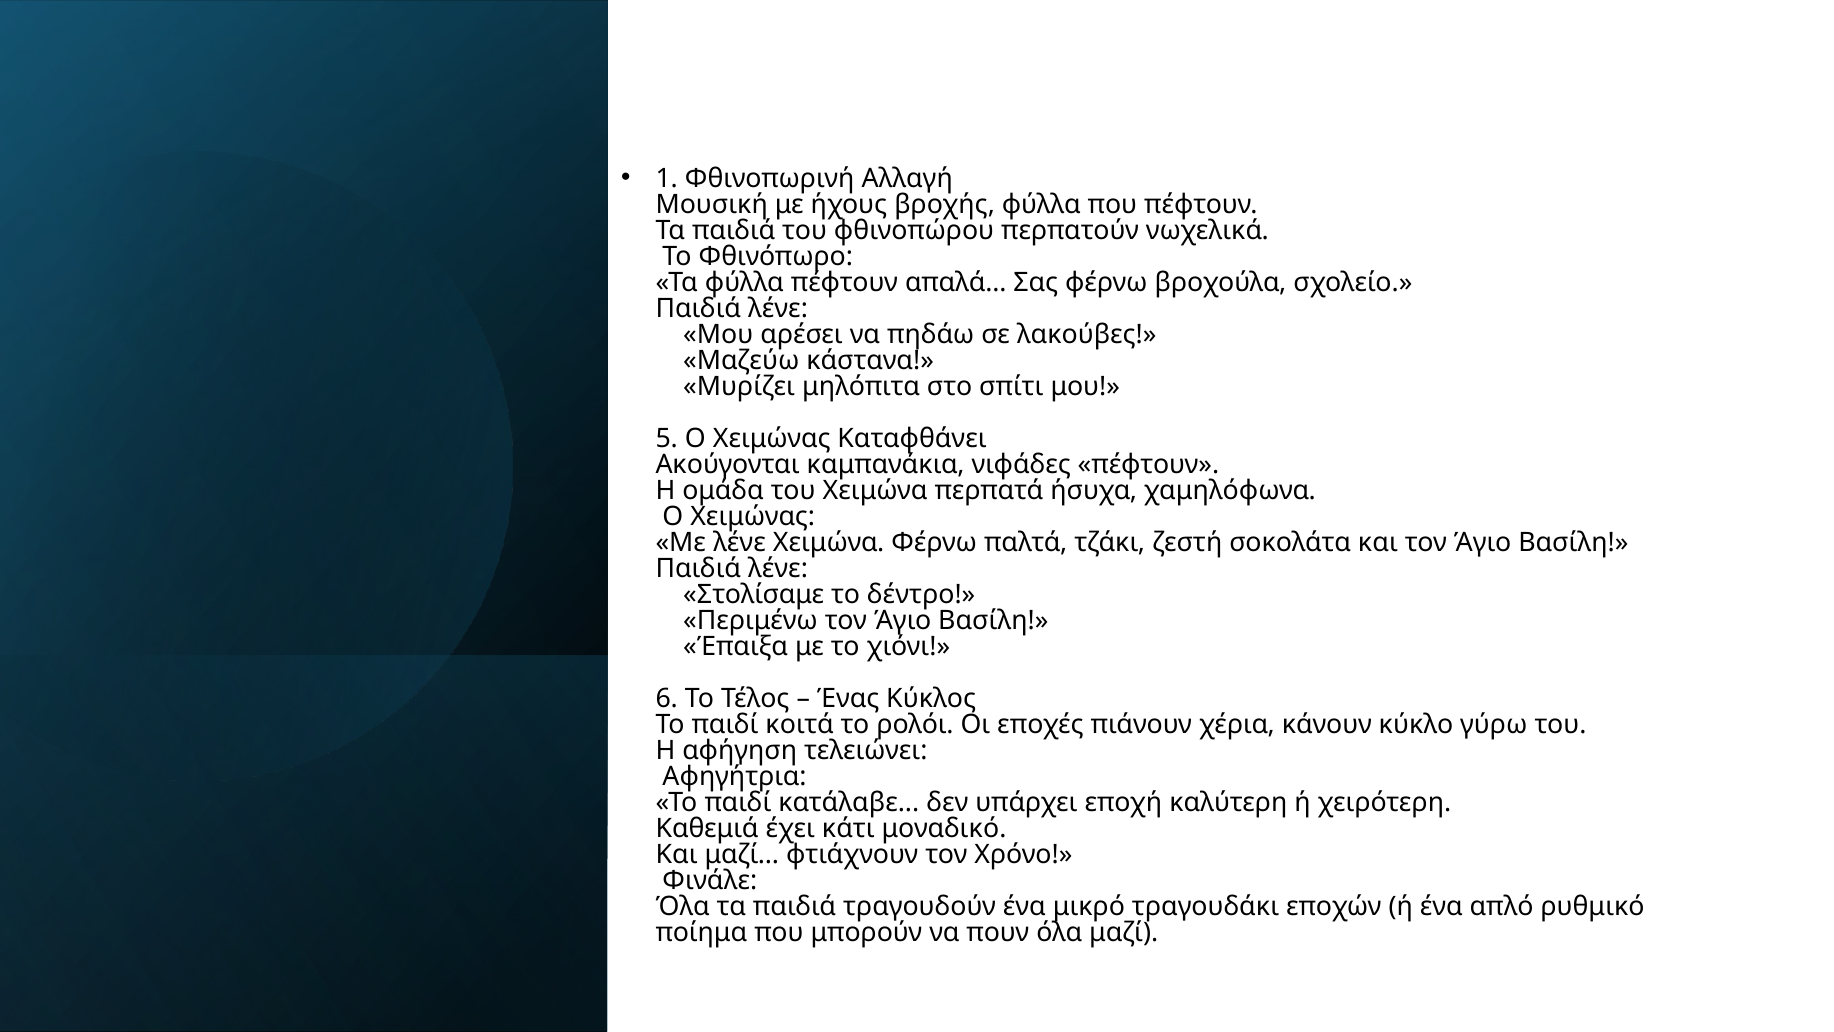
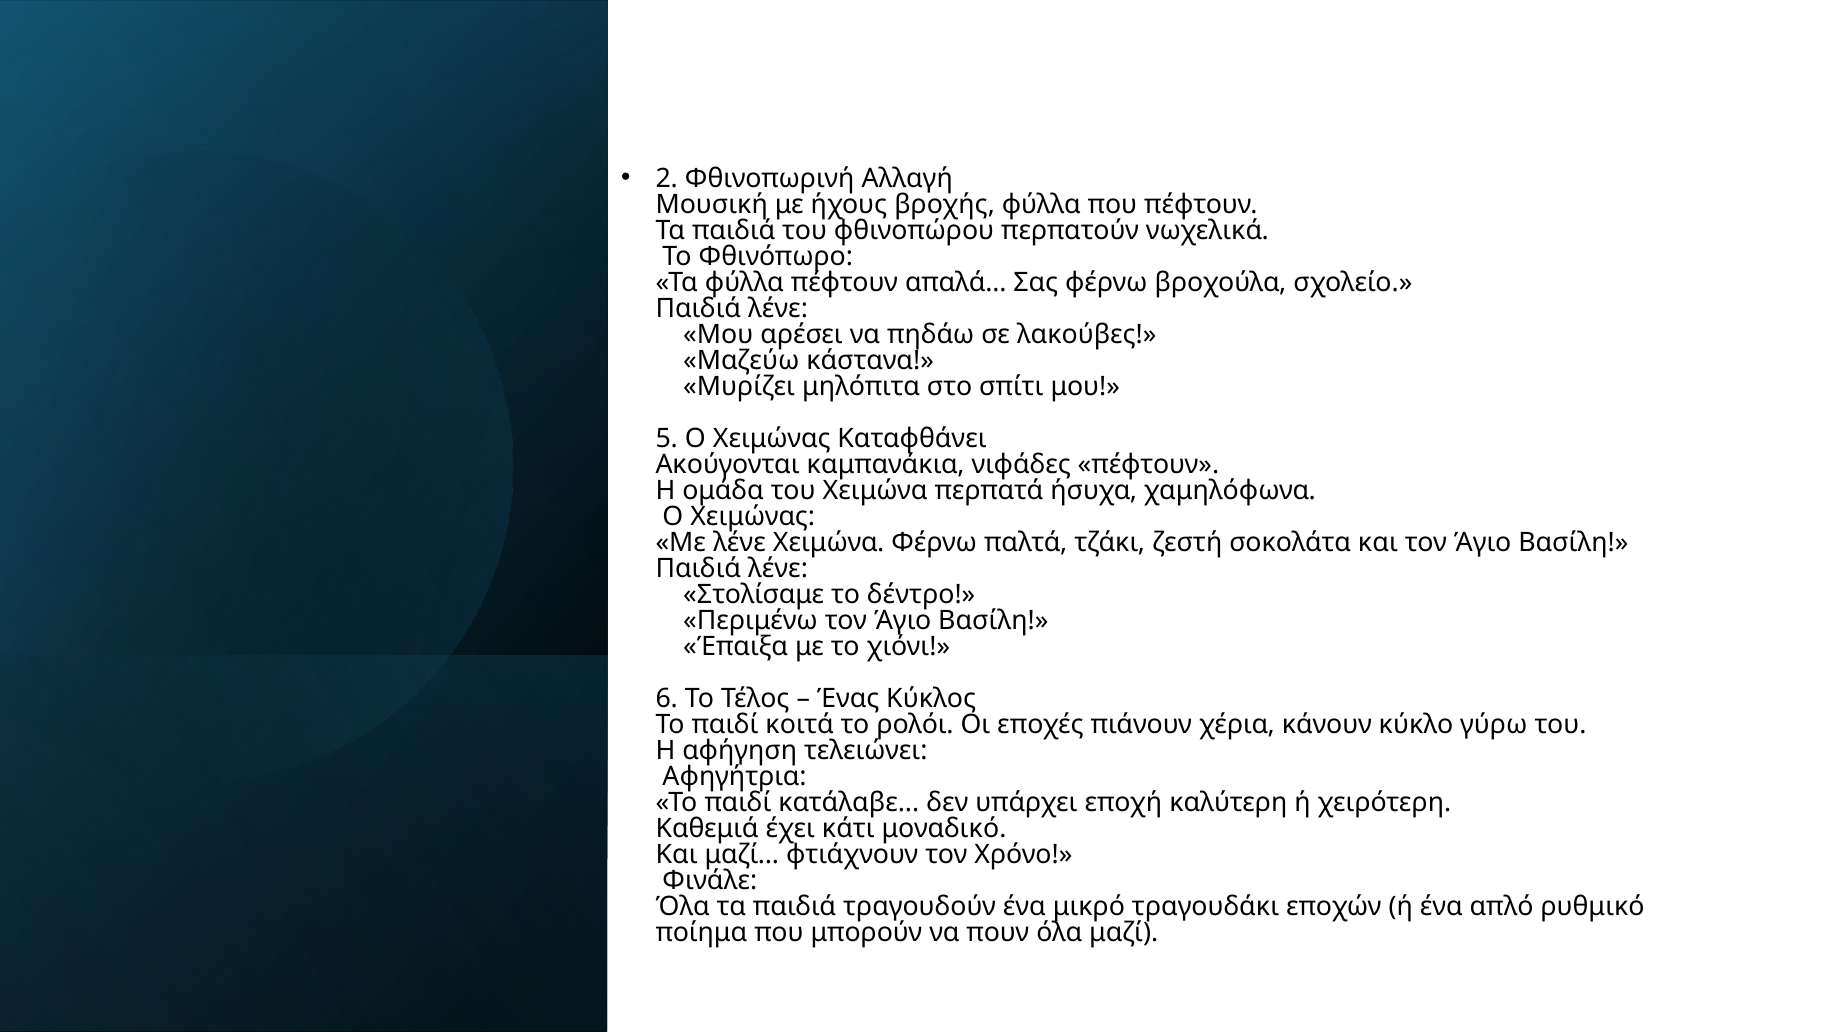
1: 1 -> 2
